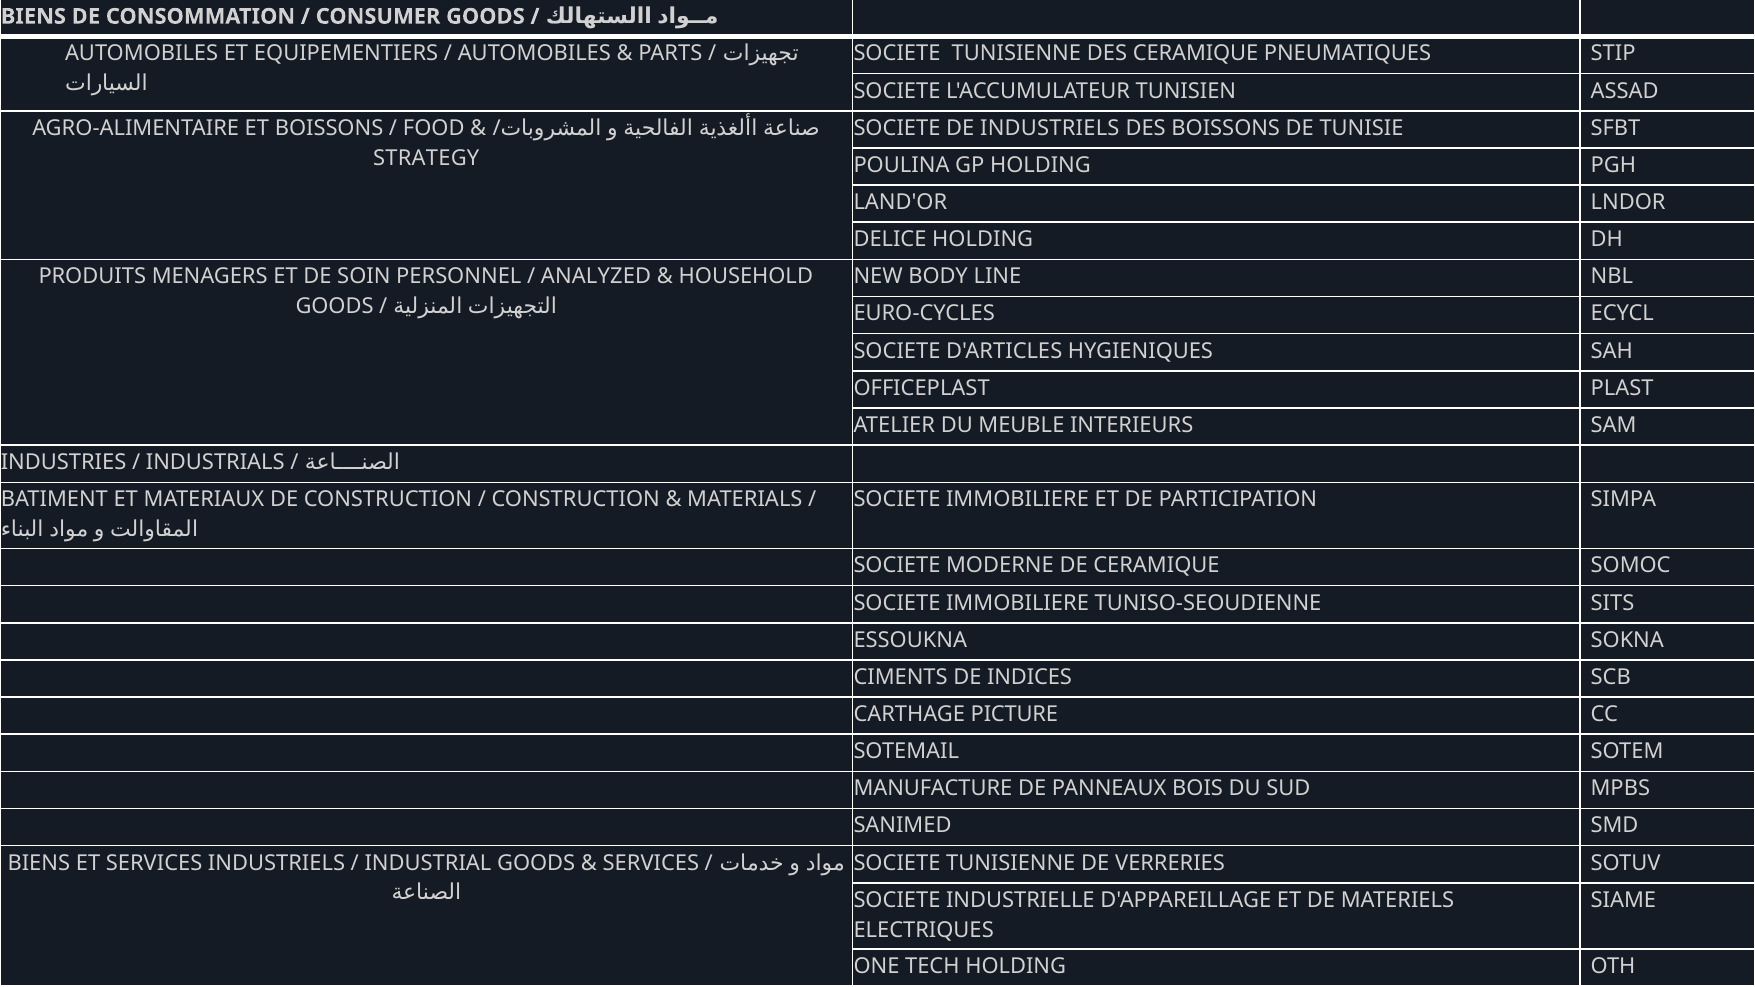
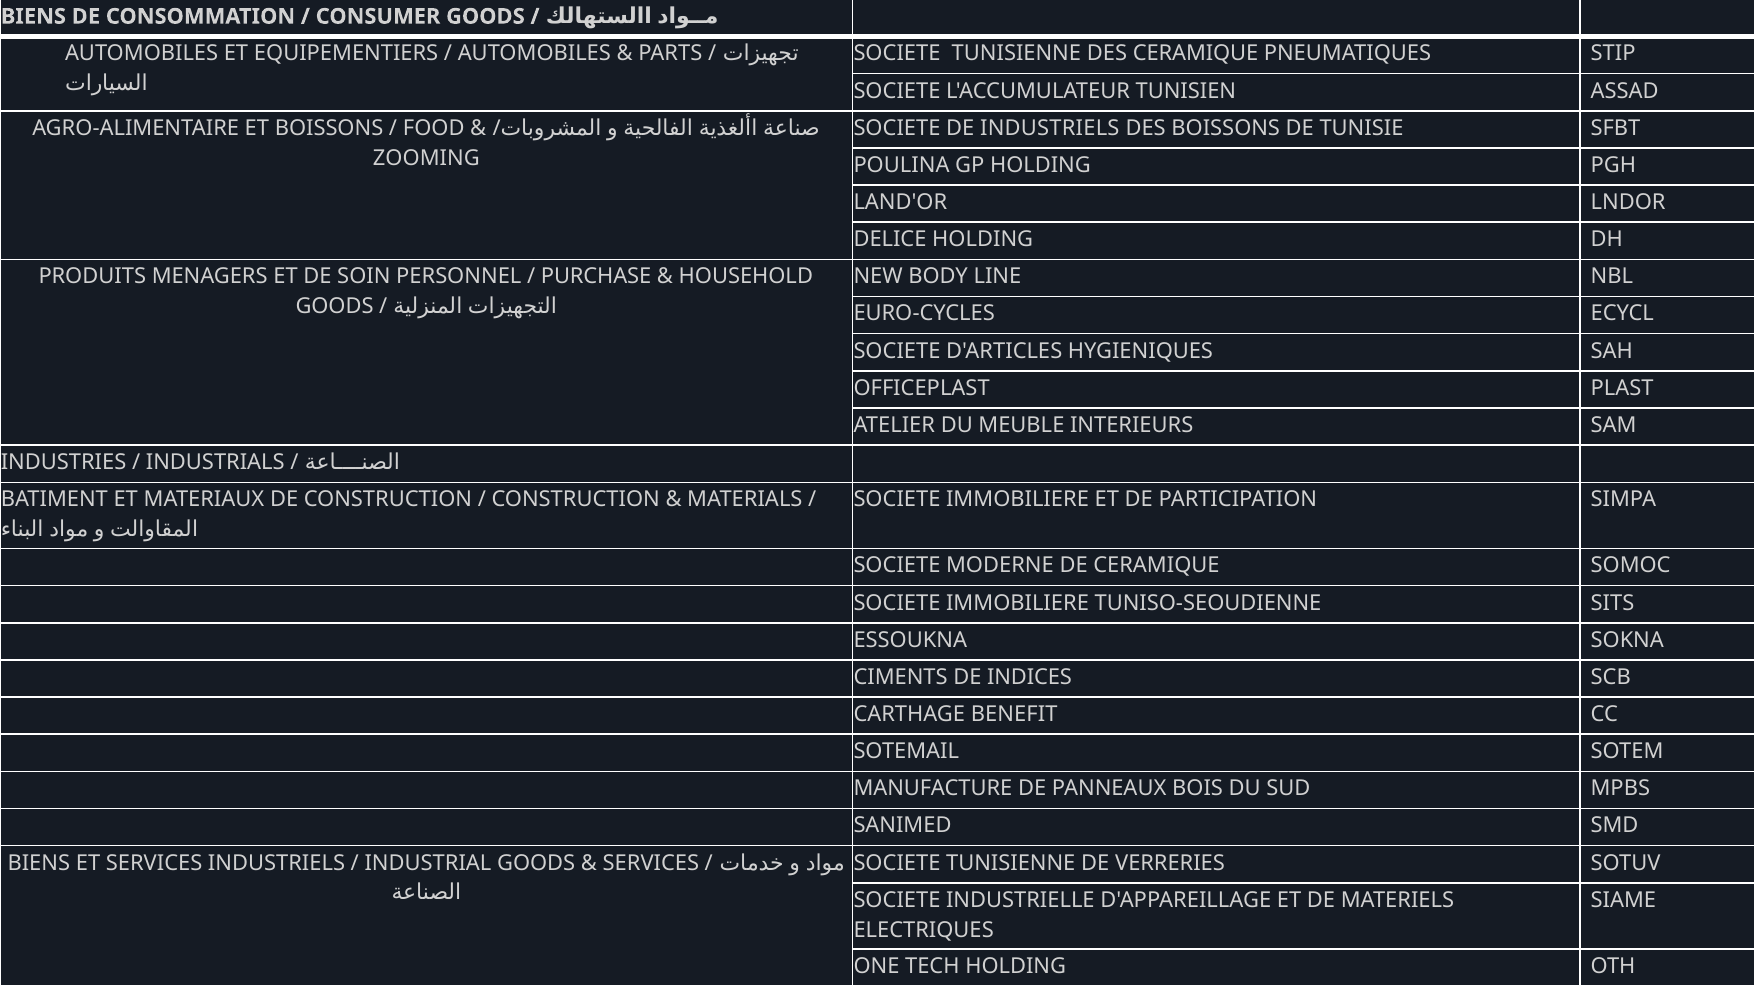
STRATEGY: STRATEGY -> ZOOMING
ANALYZED: ANALYZED -> PURCHASE
PICTURE: PICTURE -> BENEFIT
